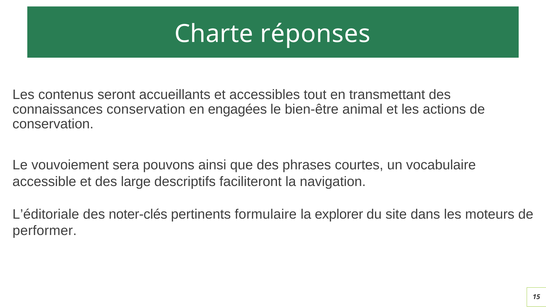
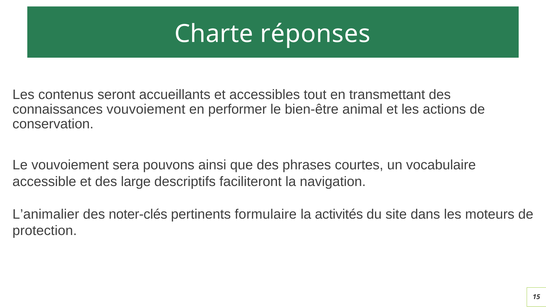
connaissances conservation: conservation -> vouvoiement
engagées: engagées -> performer
L’éditoriale: L’éditoriale -> L’animalier
explorer: explorer -> activités
performer: performer -> protection
